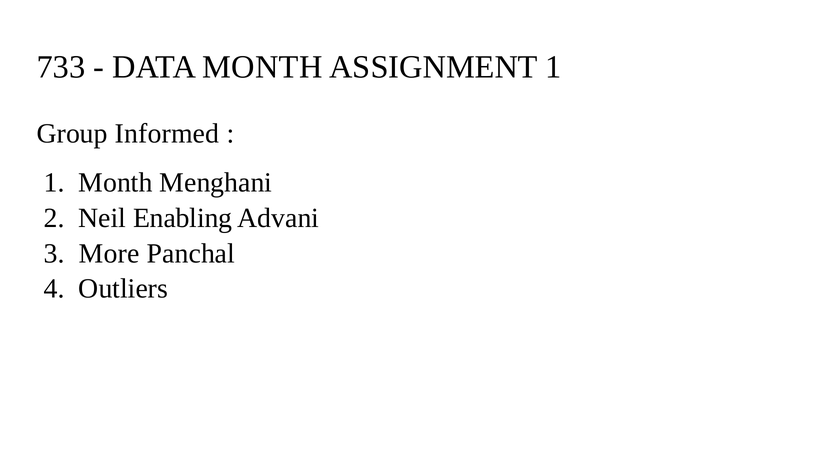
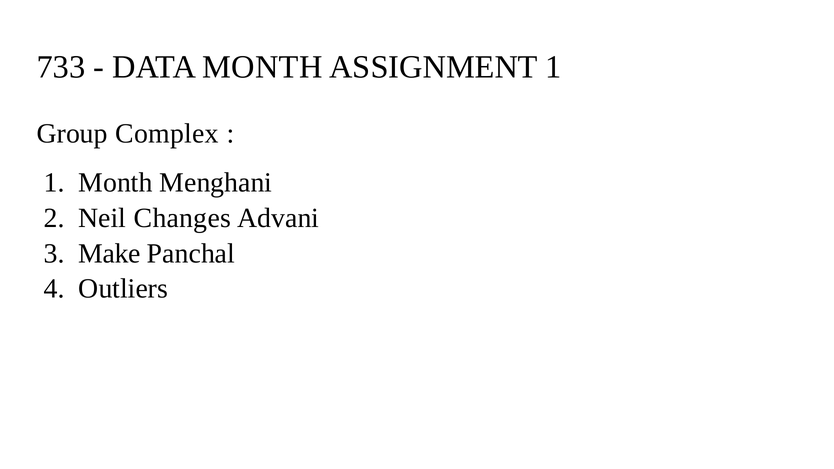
Informed: Informed -> Complex
Enabling: Enabling -> Changes
More: More -> Make
